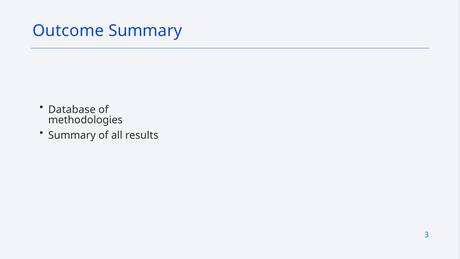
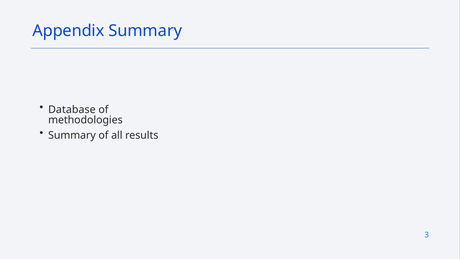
Outcome: Outcome -> Appendix
